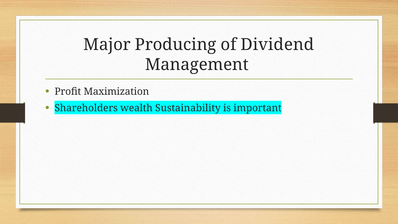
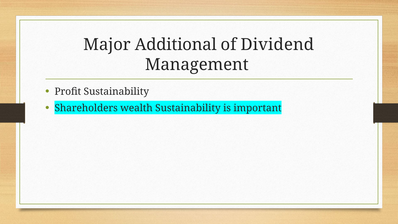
Producing: Producing -> Additional
Profit Maximization: Maximization -> Sustainability
